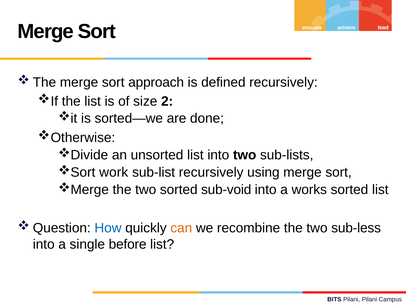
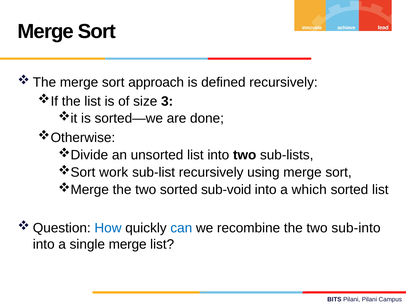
2: 2 -> 3
works: works -> which
can colour: orange -> blue
sub-less: sub-less -> sub-into
single before: before -> merge
